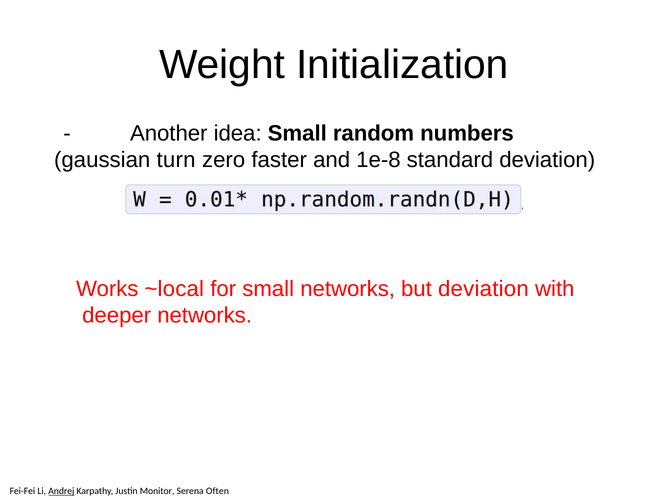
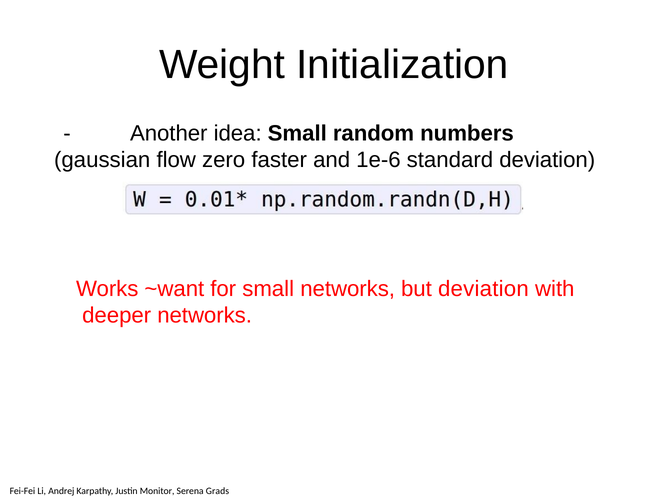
turn: turn -> flow
1e-8: 1e-8 -> 1e-6
~local: ~local -> ~want
Andrej underline: present -> none
Often: Often -> Grads
